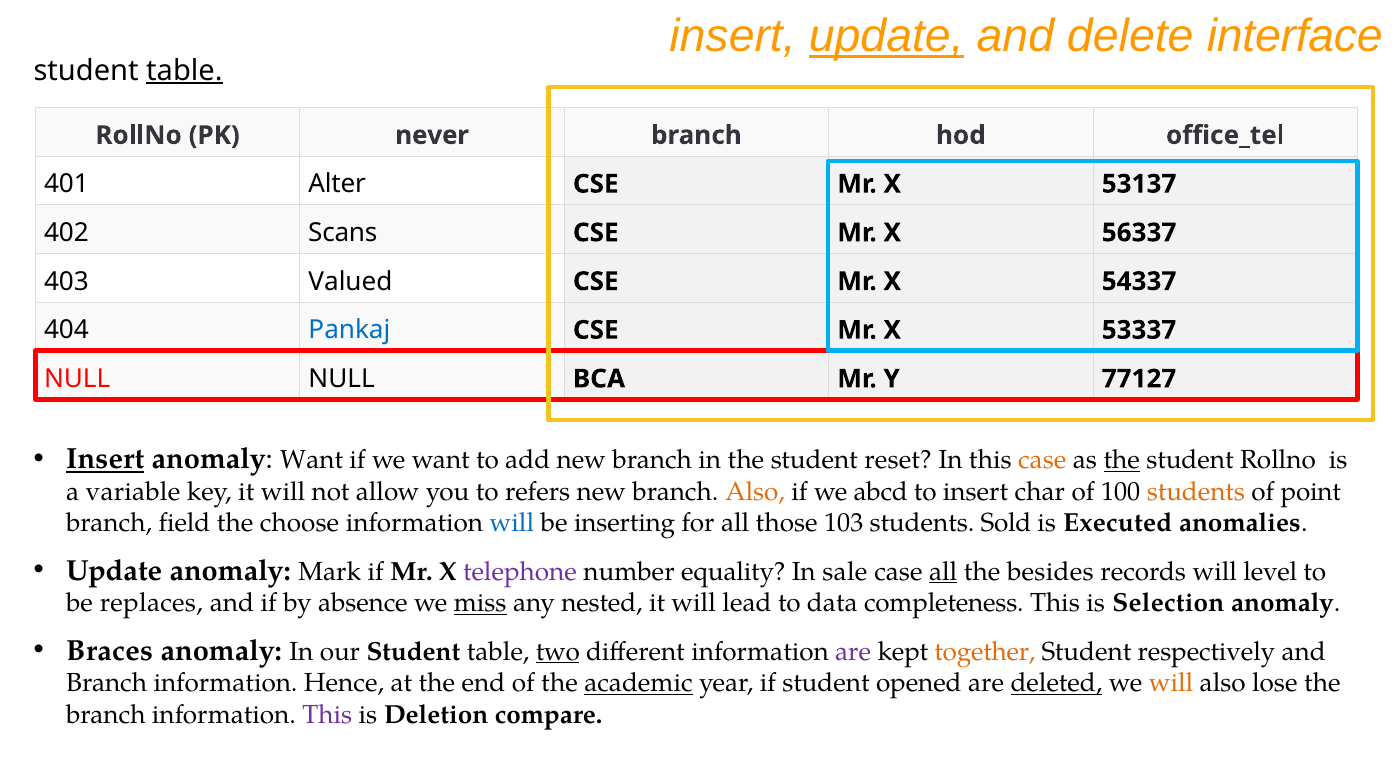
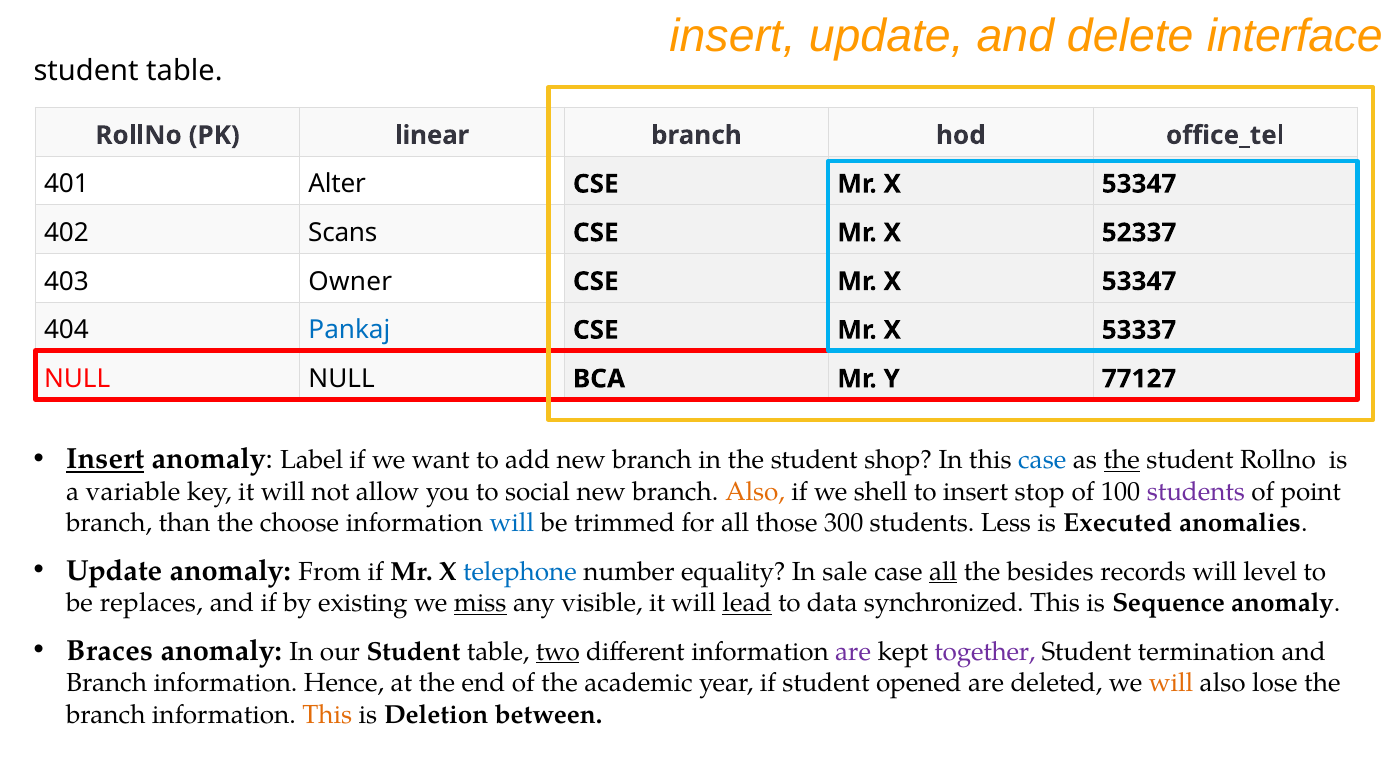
update at (886, 36) underline: present -> none
table at (184, 71) underline: present -> none
never: never -> linear
53137 at (1139, 184): 53137 -> 53347
56337: 56337 -> 52337
Valued: Valued -> Owner
54337 at (1139, 282): 54337 -> 53347
anomaly Want: Want -> Label
reset: reset -> shop
case at (1042, 460) colour: orange -> blue
refers: refers -> social
abcd: abcd -> shell
char: char -> stop
students at (1196, 492) colour: orange -> purple
field: field -> than
inserting: inserting -> trimmed
103: 103 -> 300
Sold: Sold -> Less
Mark: Mark -> From
telephone colour: purple -> blue
absence: absence -> existing
nested: nested -> visible
lead underline: none -> present
completeness: completeness -> synchronized
Selection: Selection -> Sequence
together colour: orange -> purple
respectively: respectively -> termination
academic underline: present -> none
deleted underline: present -> none
This at (327, 715) colour: purple -> orange
compare: compare -> between
